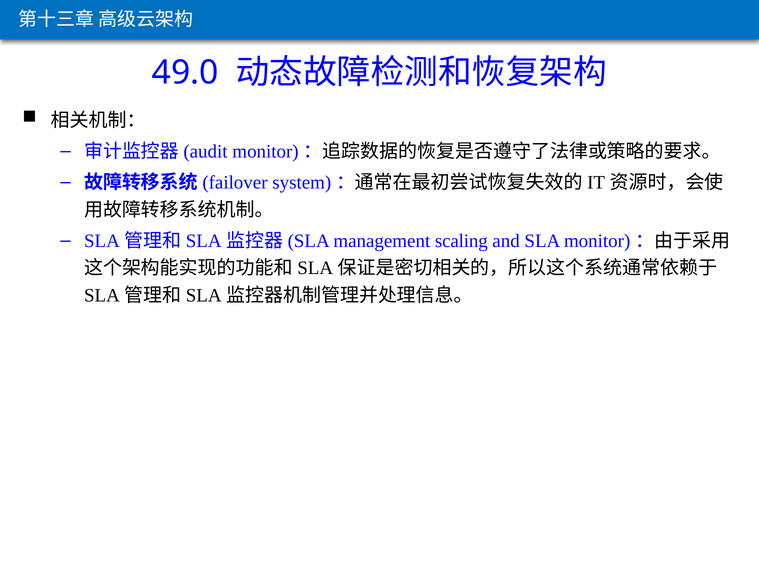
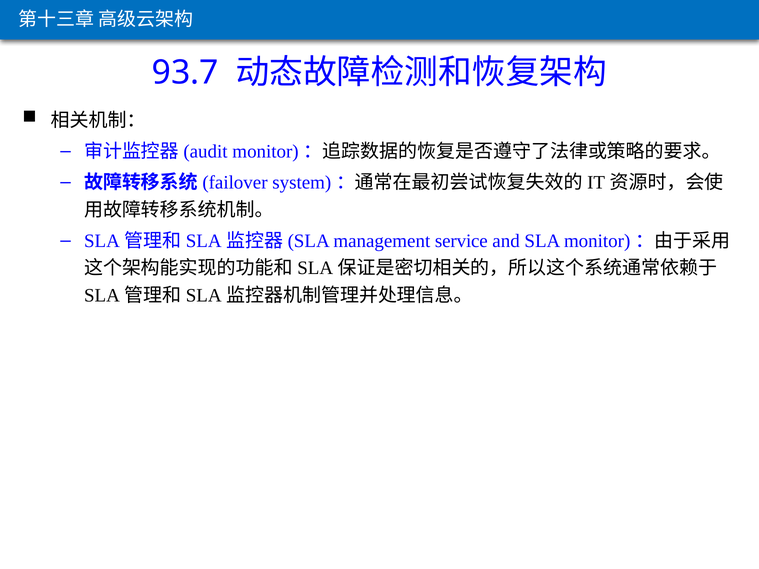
49.0: 49.0 -> 93.7
scaling: scaling -> service
